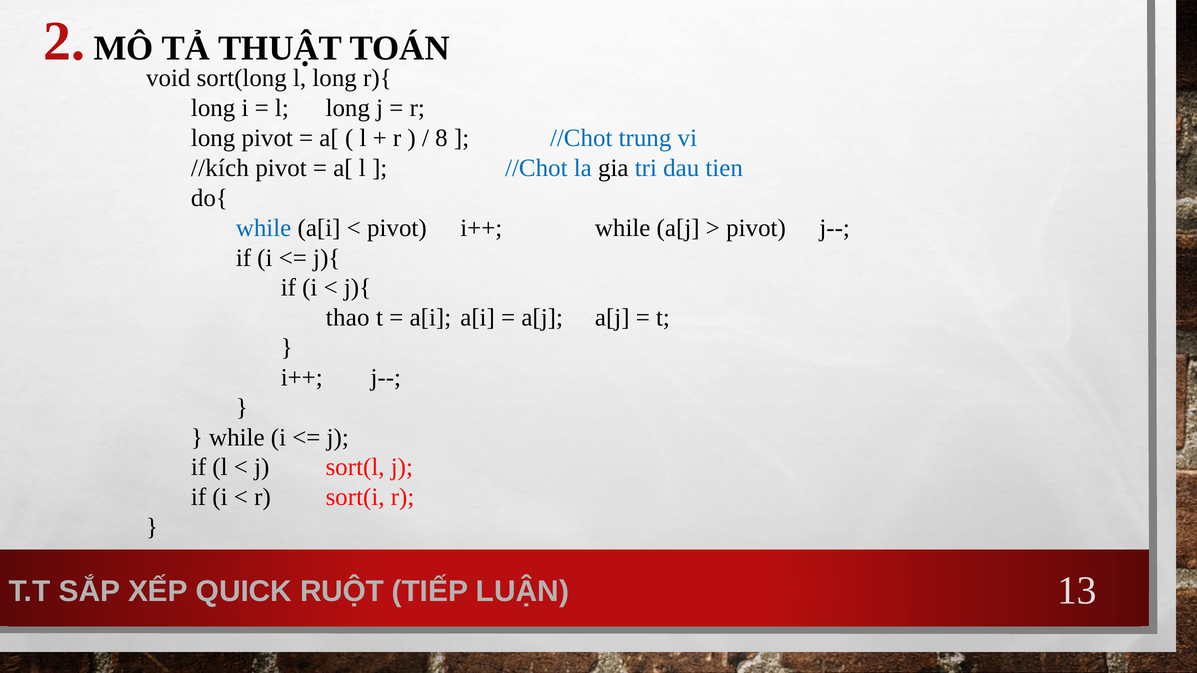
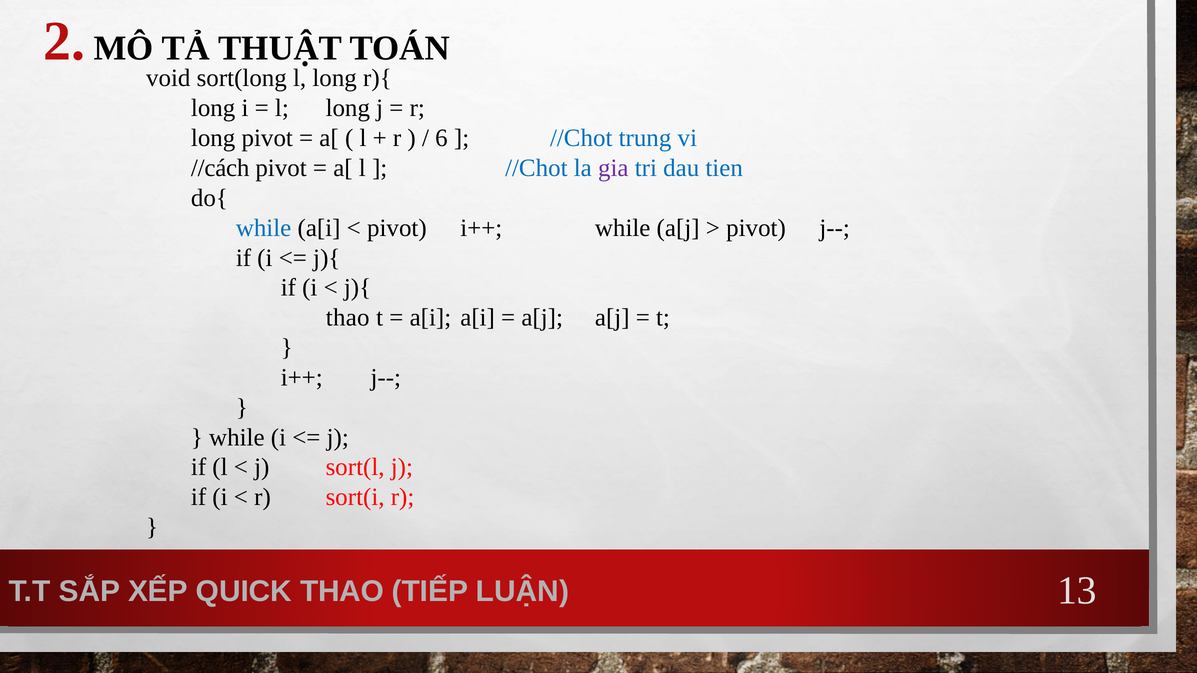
8: 8 -> 6
//kích: //kích -> //cách
gia colour: black -> purple
QUICK RUỘT: RUỘT -> THAO
